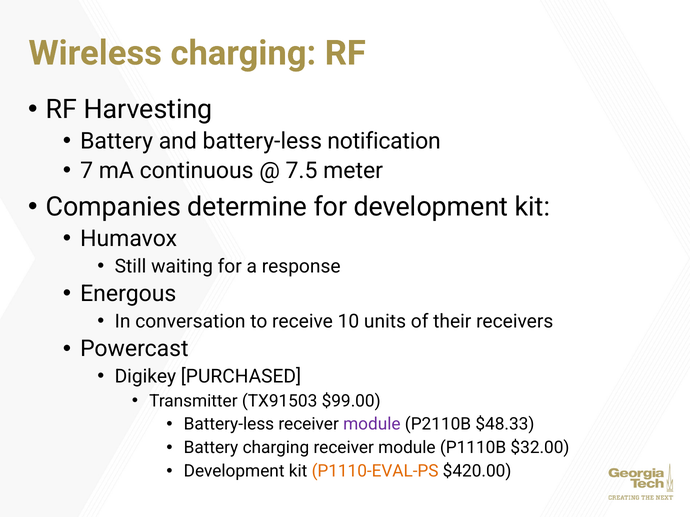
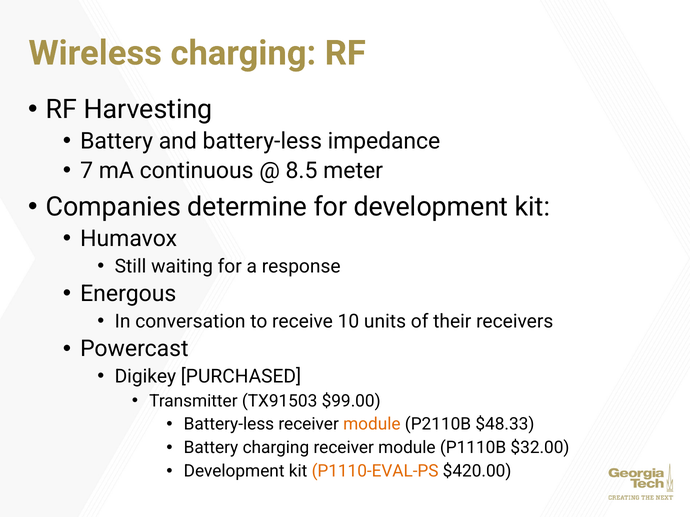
notification: notification -> impedance
7.5: 7.5 -> 8.5
module at (372, 425) colour: purple -> orange
